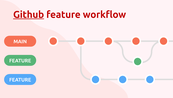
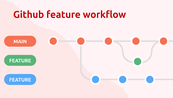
Github underline: present -> none
